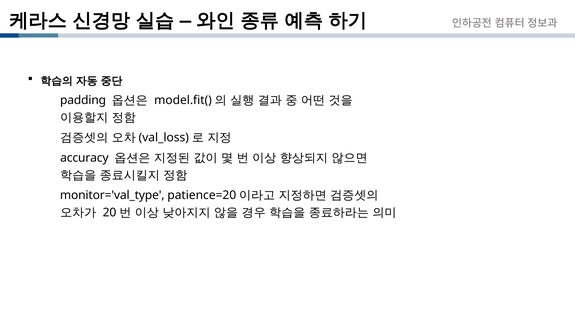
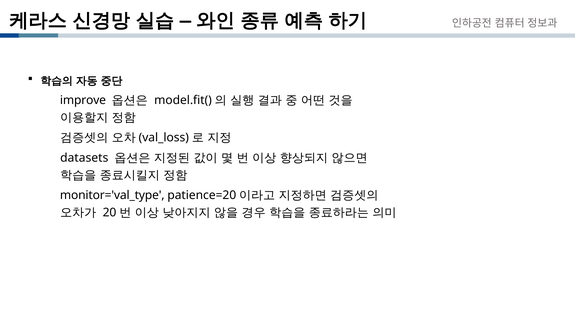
padding: padding -> improve
accuracy: accuracy -> datasets
